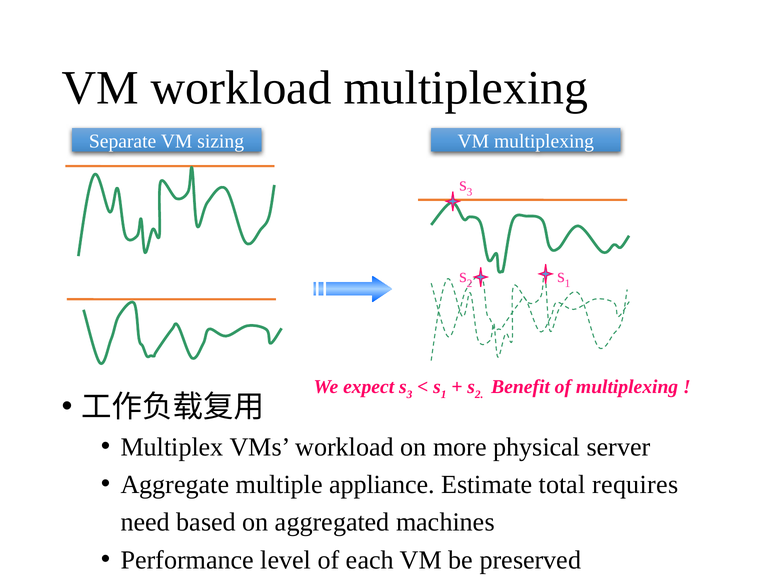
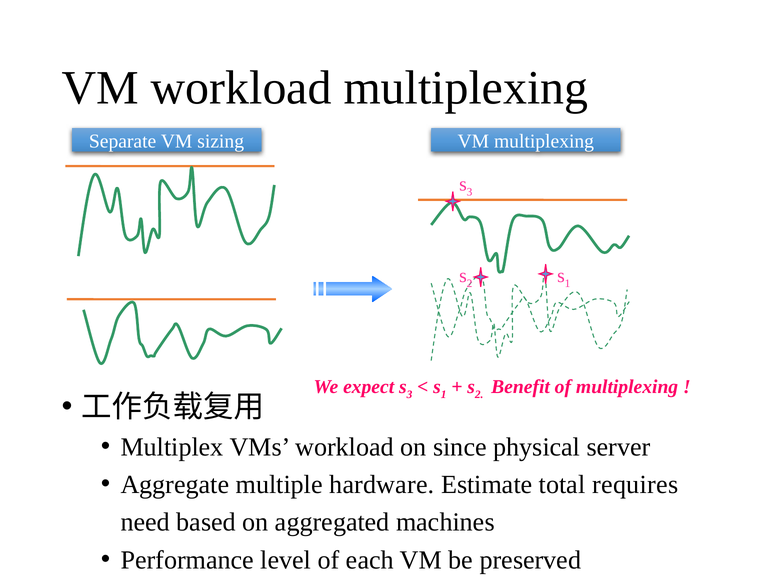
more: more -> since
appliance: appliance -> hardware
